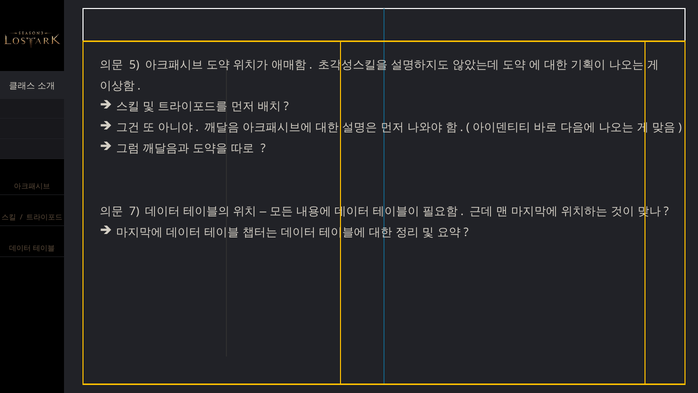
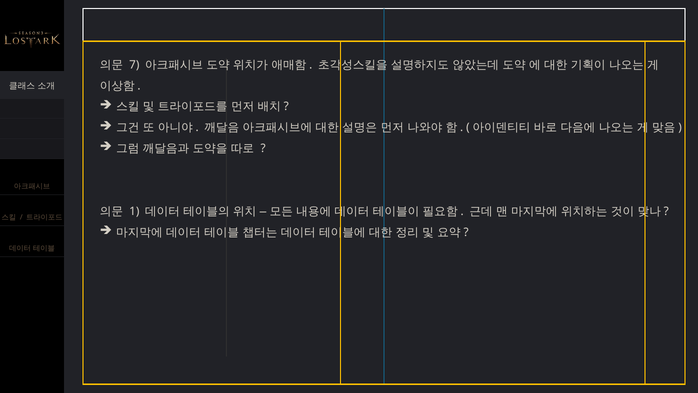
5: 5 -> 7
7: 7 -> 1
